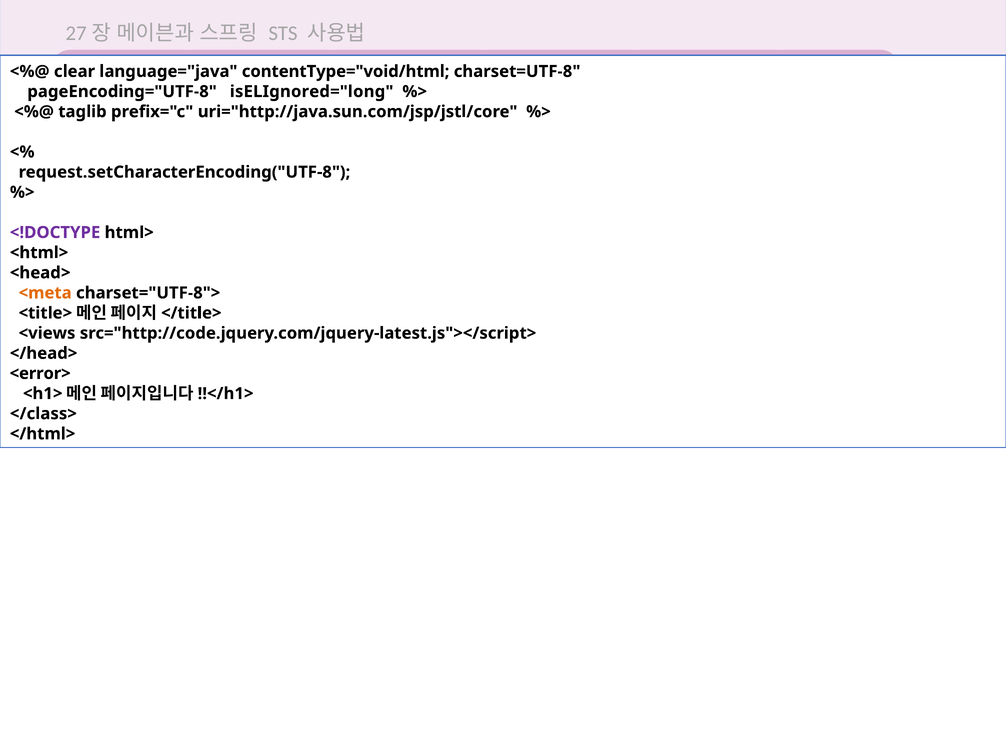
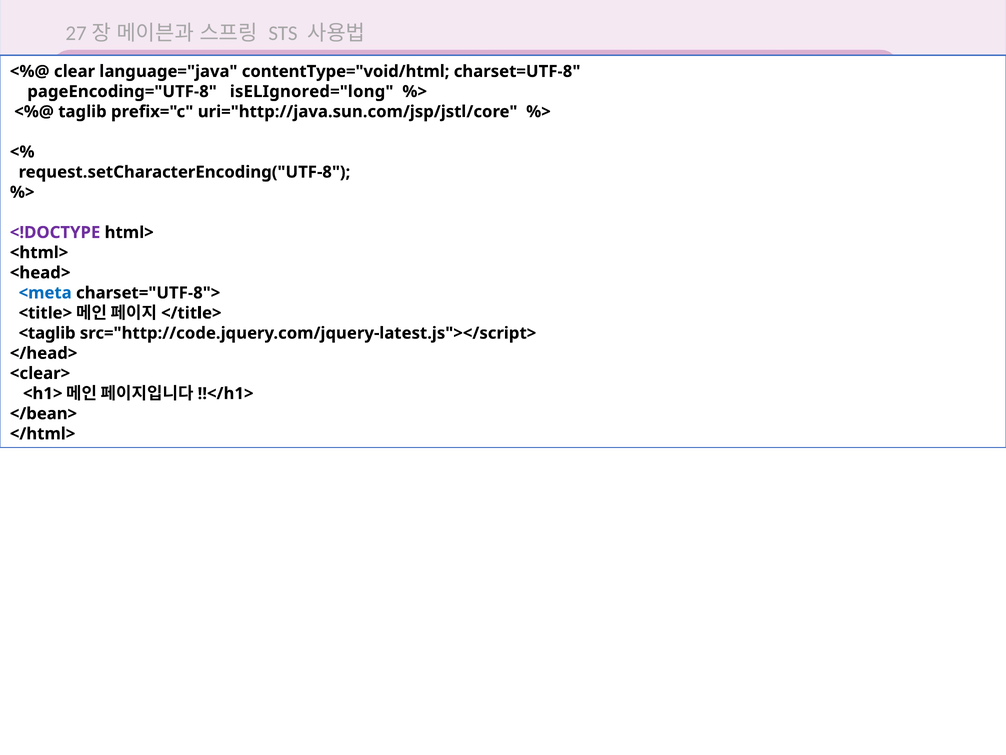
<meta colour: orange -> blue
<views: <views -> <taglib
<error>: <error> -> <clear>
</class>: </class> -> </bean>
